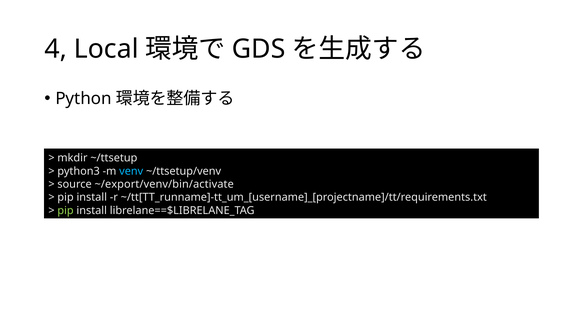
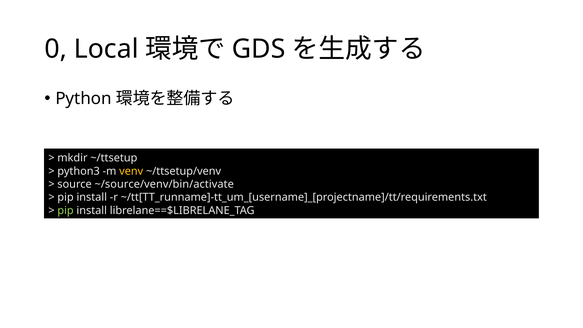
4: 4 -> 0
venv colour: light blue -> yellow
~/export/venv/bin/activate: ~/export/venv/bin/activate -> ~/source/venv/bin/activate
